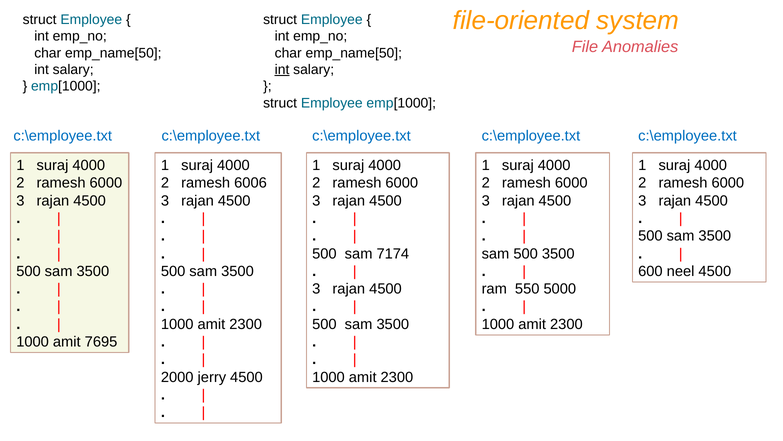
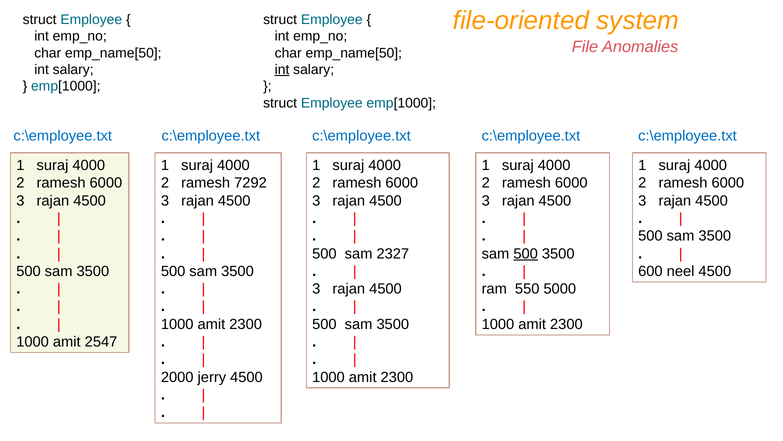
6006: 6006 -> 7292
7174: 7174 -> 2327
500 at (526, 253) underline: none -> present
7695: 7695 -> 2547
